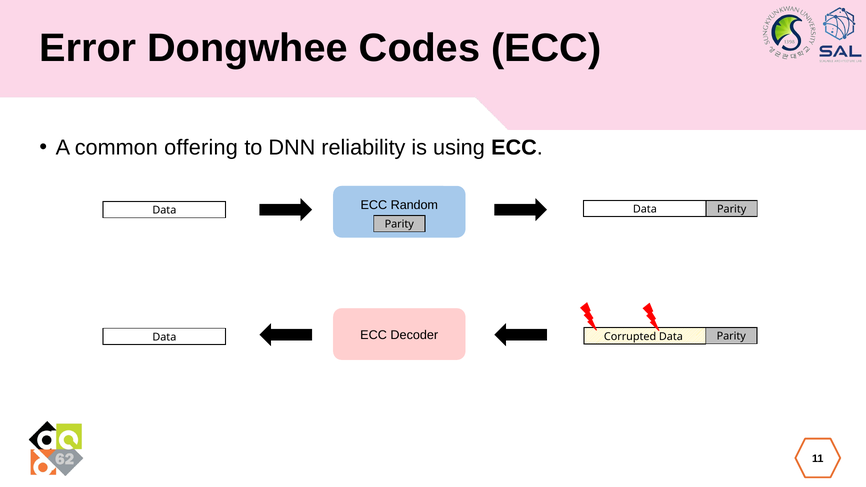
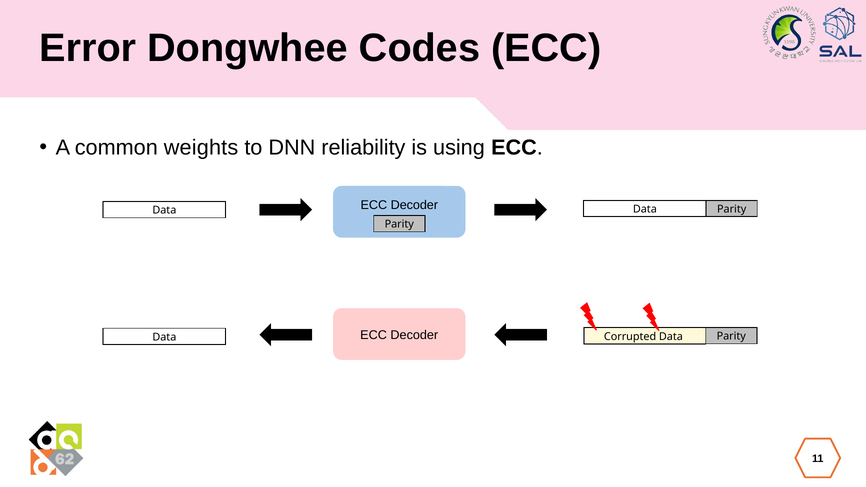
offering: offering -> weights
Random at (414, 205): Random -> Decoder
